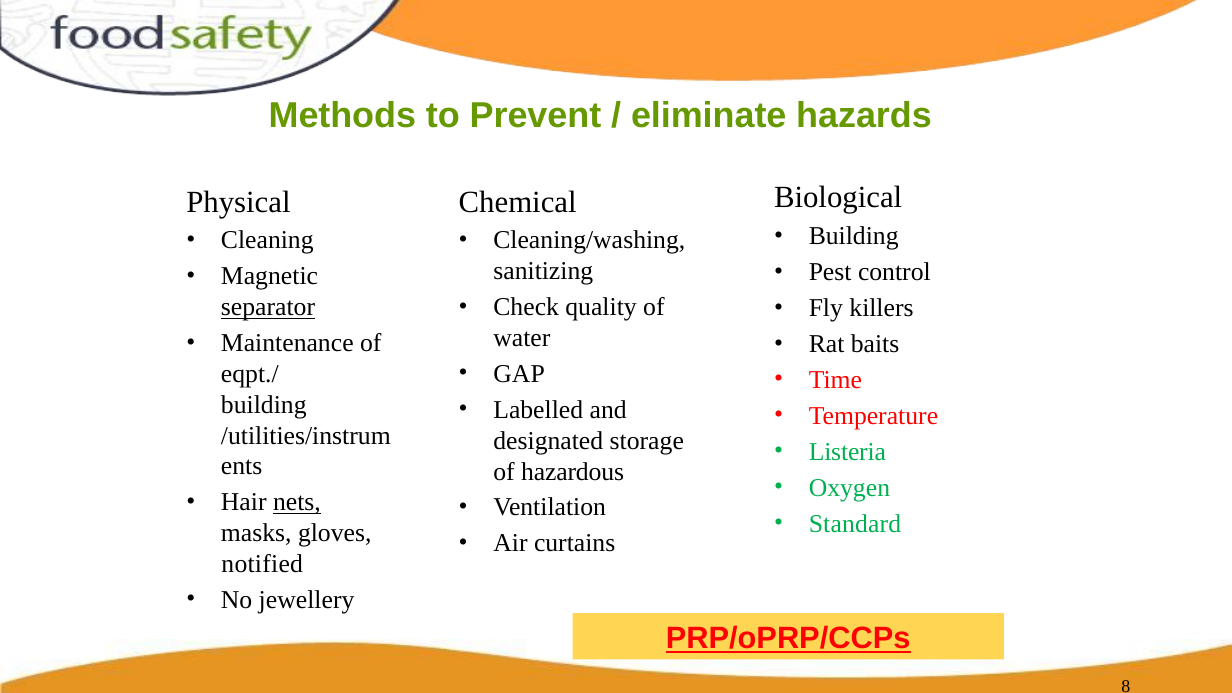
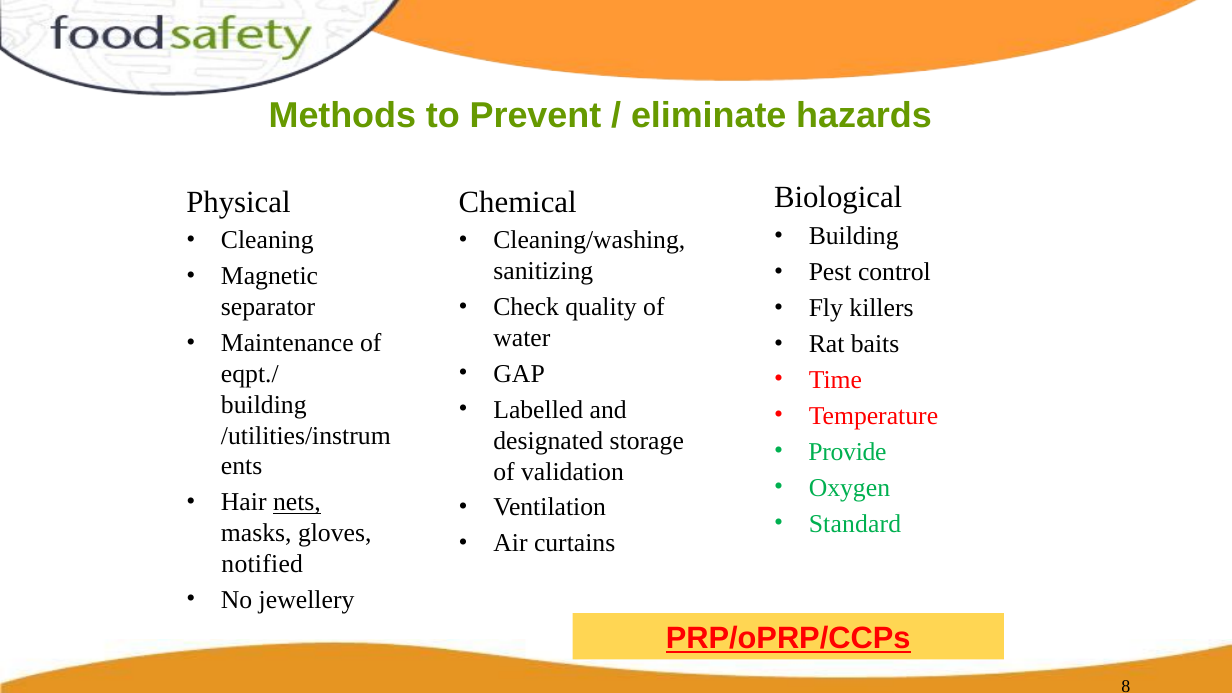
separator underline: present -> none
Listeria: Listeria -> Provide
hazardous: hazardous -> validation
